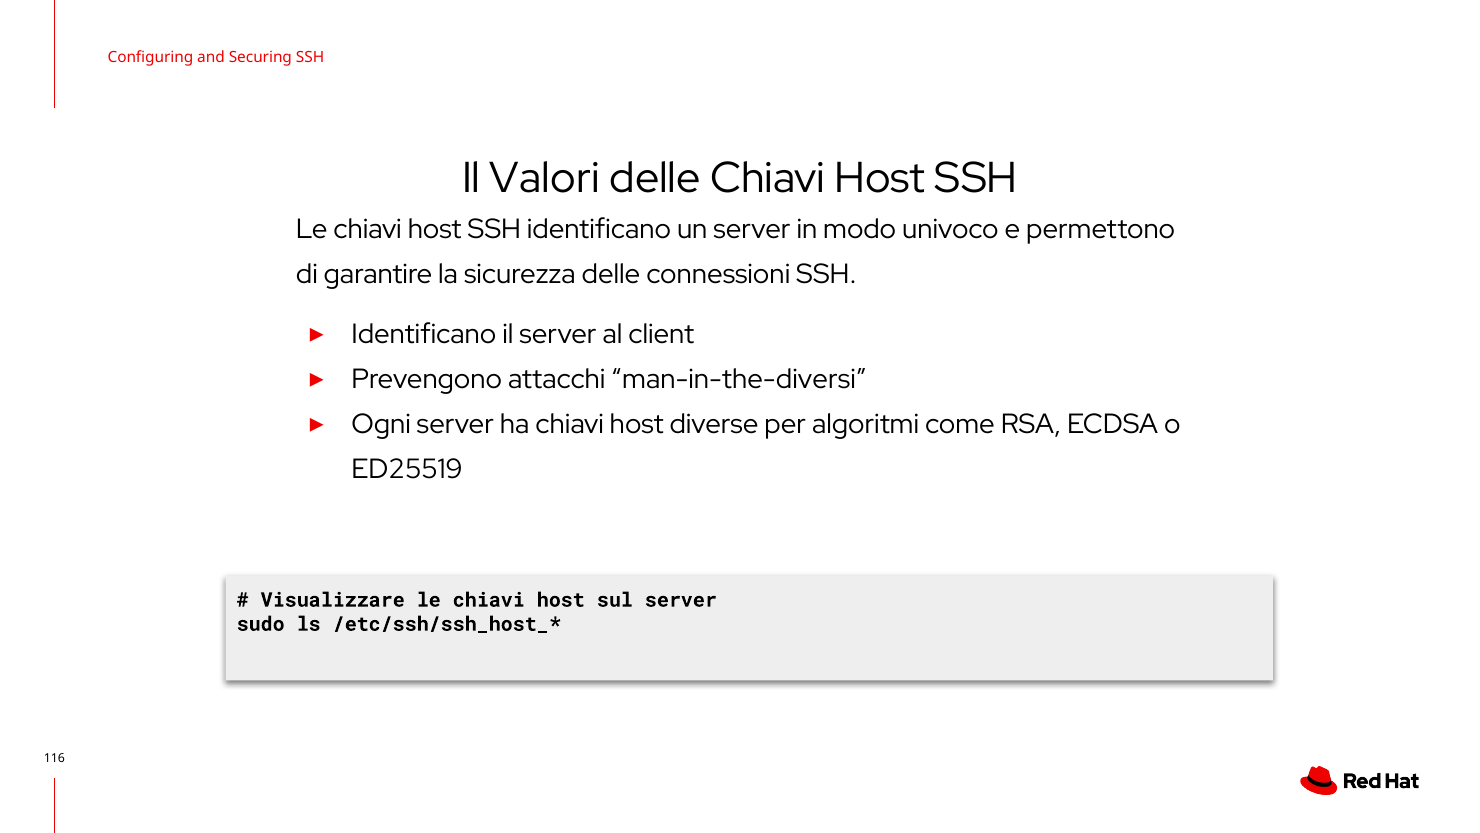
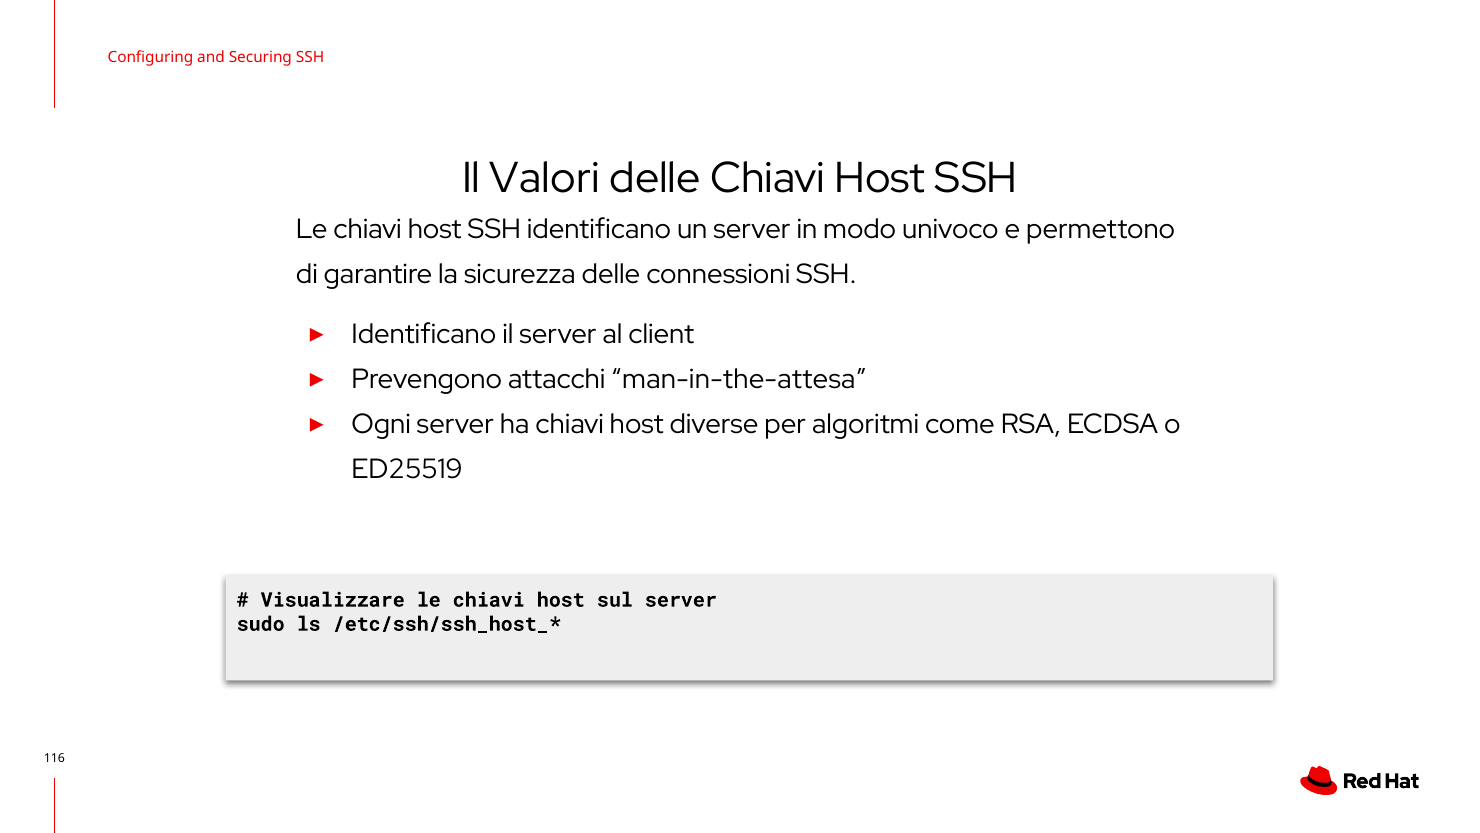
man-in-the-diversi: man-in-the-diversi -> man-in-the-attesa
